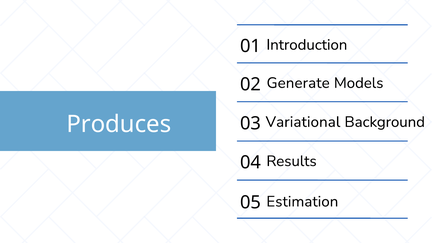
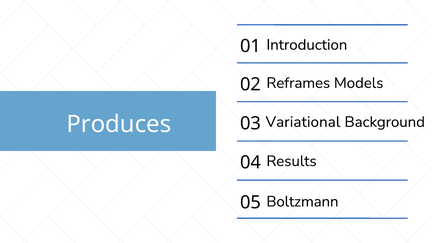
Generate: Generate -> Reframes
Estimation: Estimation -> Boltzmann
